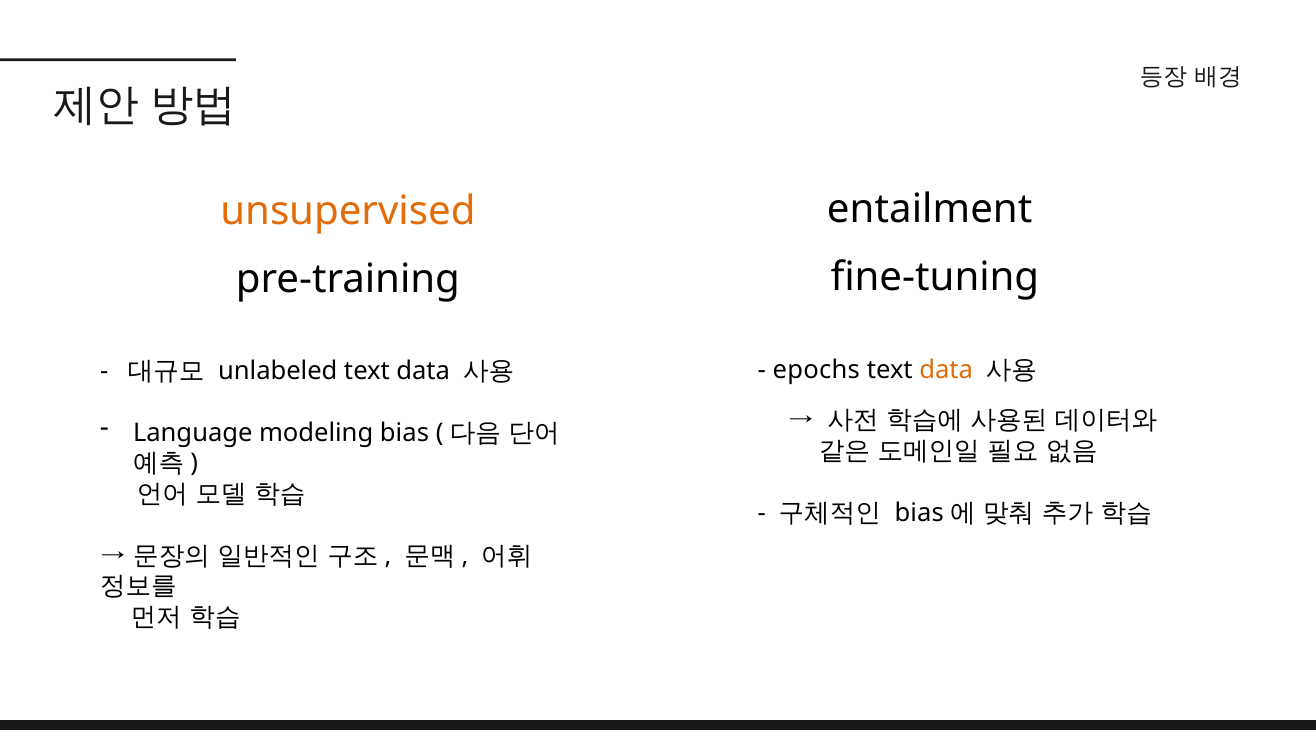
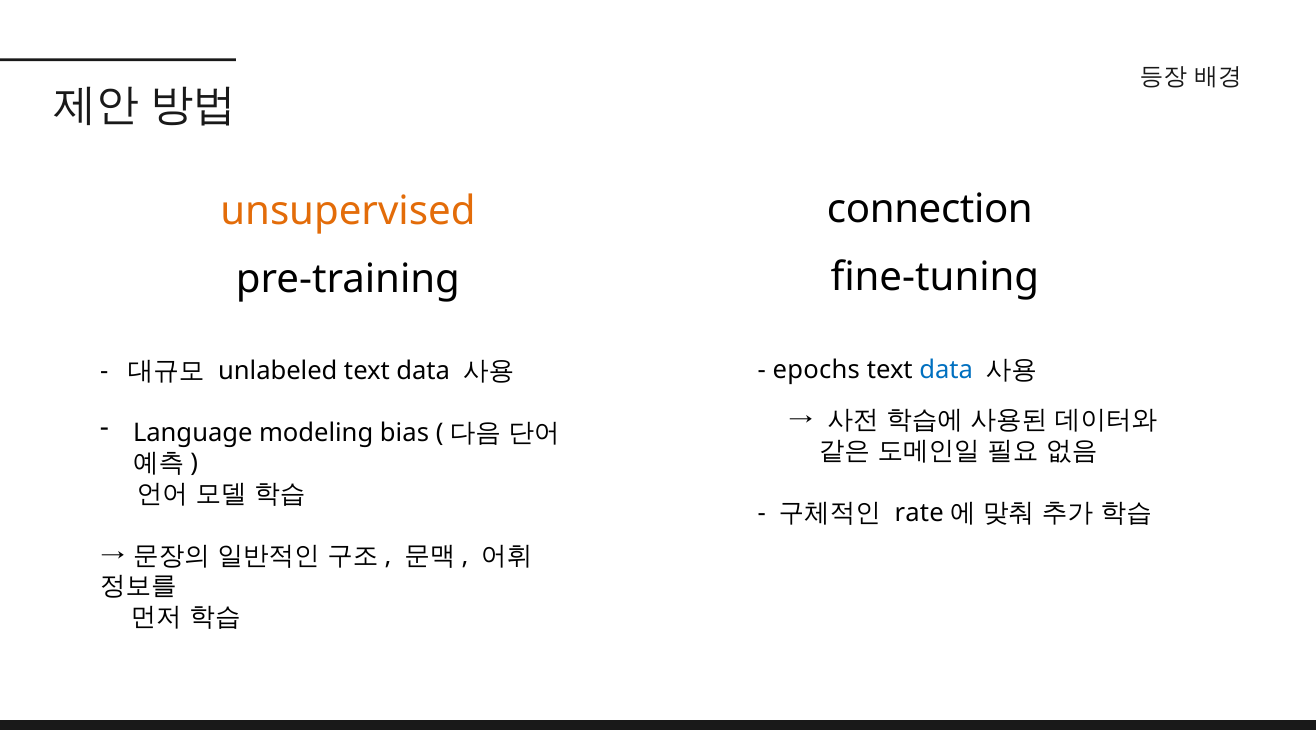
entailment: entailment -> connection
data at (946, 370) colour: orange -> blue
bias at (919, 512): bias -> rate
